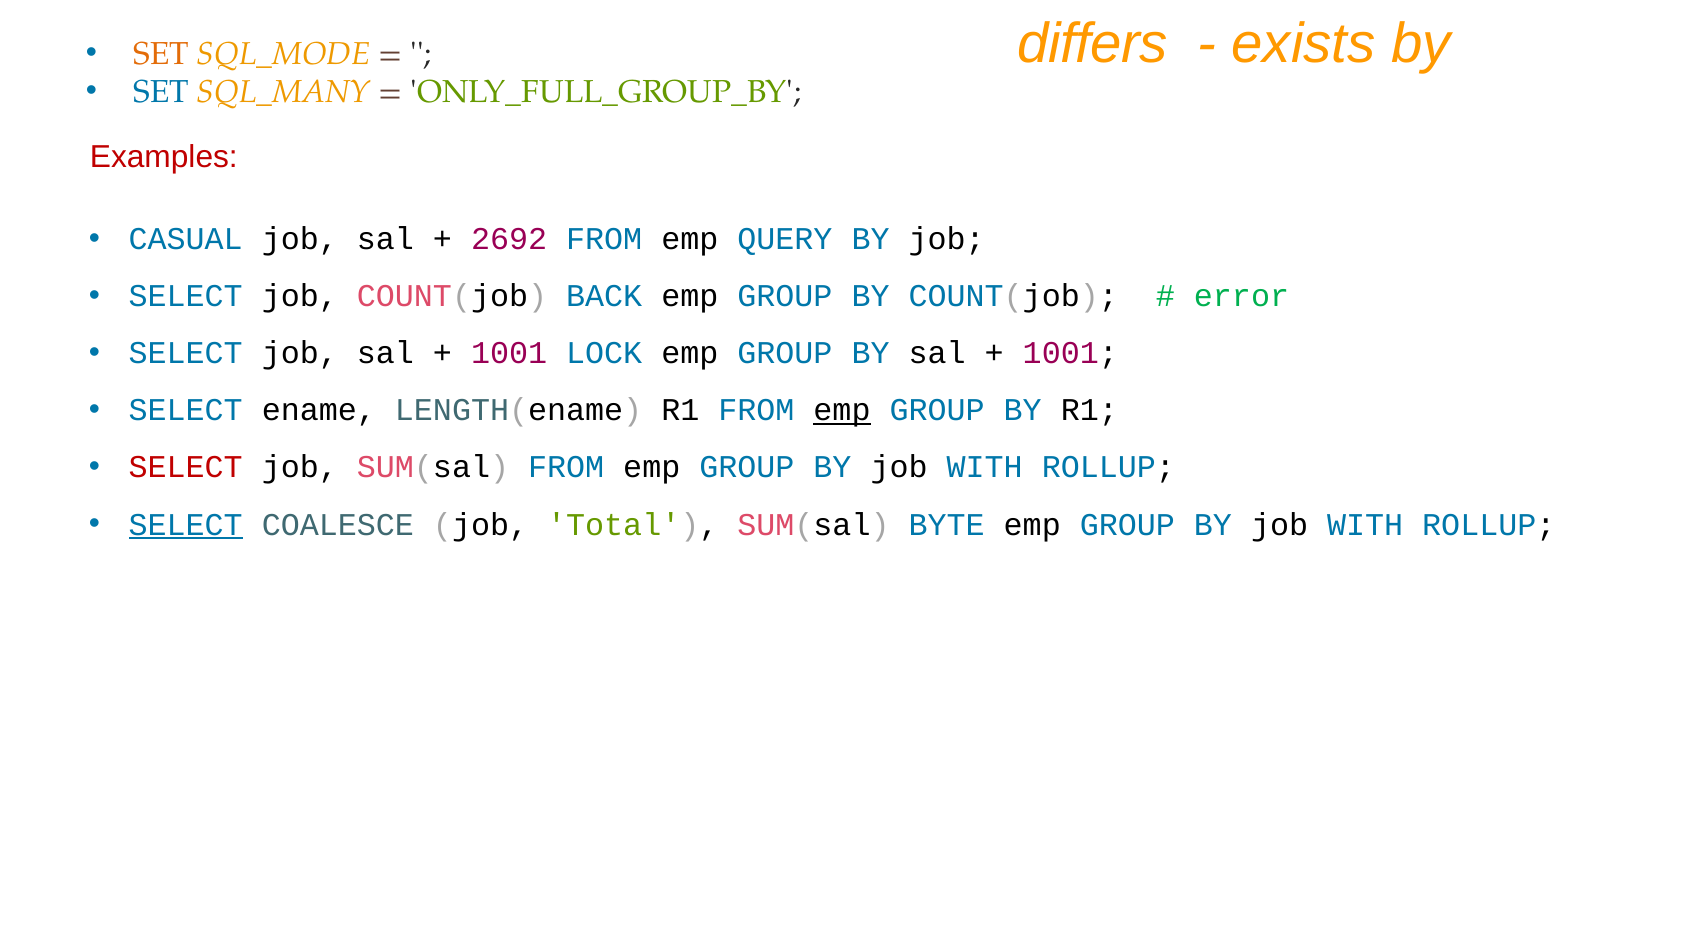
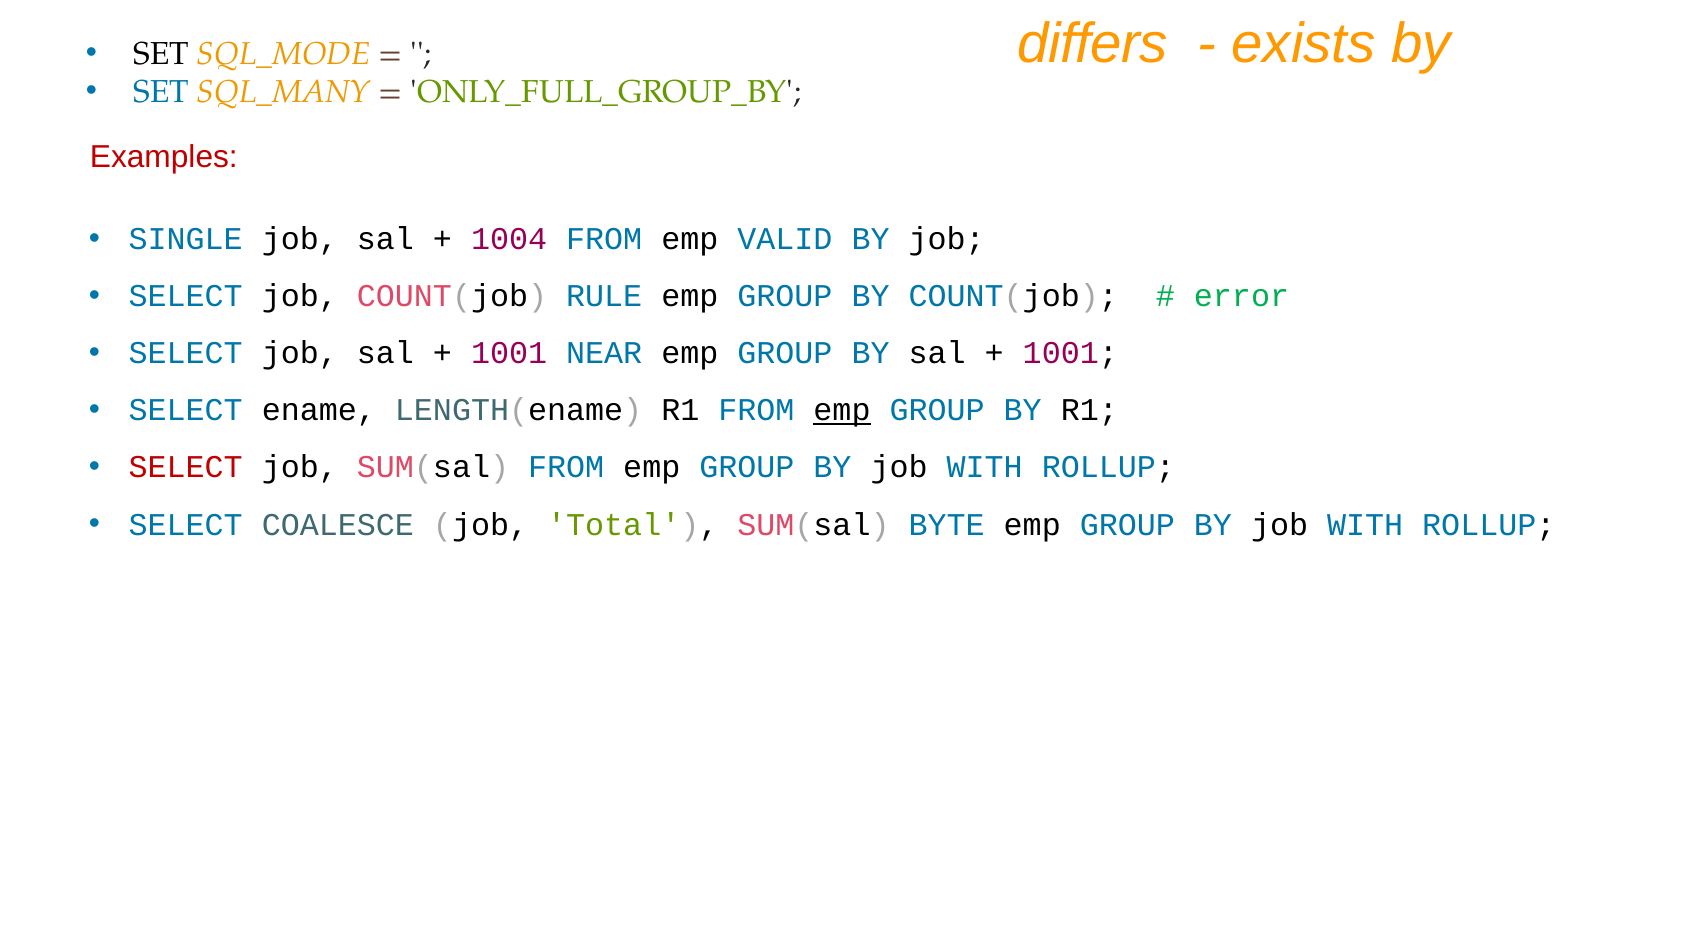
SET at (161, 54) colour: orange -> black
CASUAL: CASUAL -> SINGLE
2692: 2692 -> 1004
QUERY: QUERY -> VALID
BACK: BACK -> RULE
LOCK: LOCK -> NEAR
SELECT at (186, 525) underline: present -> none
